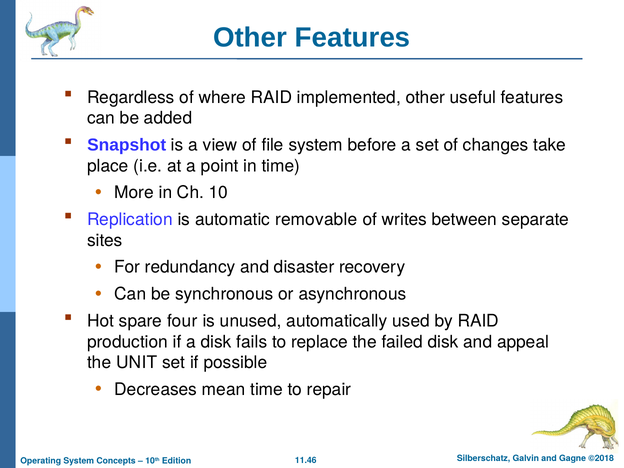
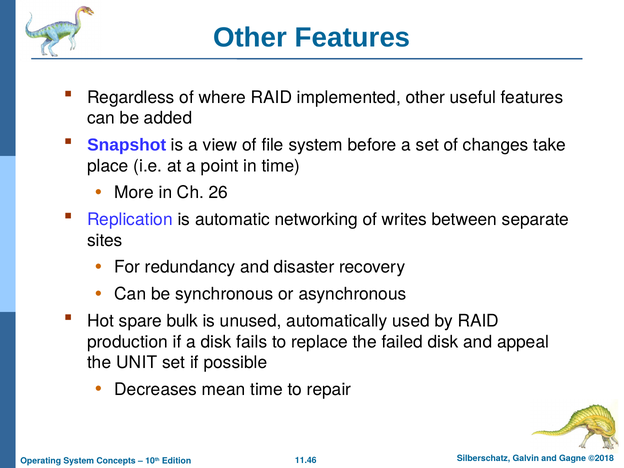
10: 10 -> 26
removable: removable -> networking
four: four -> bulk
